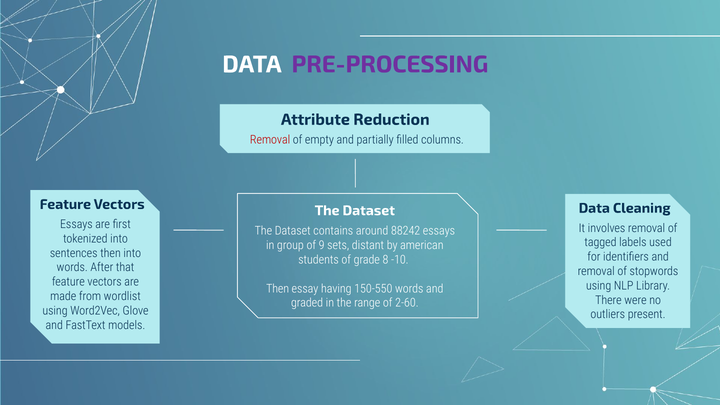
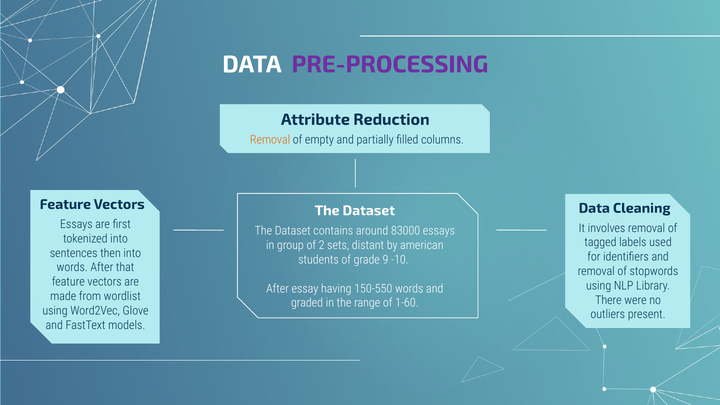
Removal at (270, 140) colour: red -> orange
88242: 88242 -> 83000
9: 9 -> 2
8: 8 -> 9
Then at (278, 289): Then -> After
2-60: 2-60 -> 1-60
